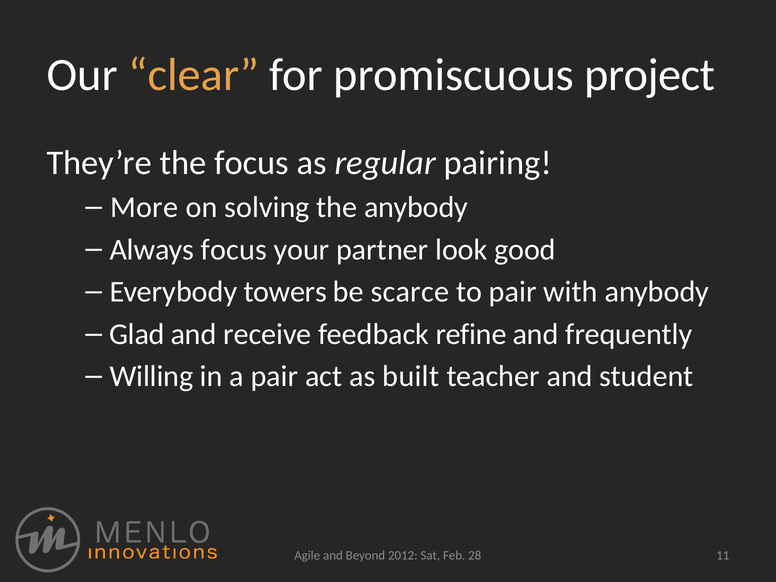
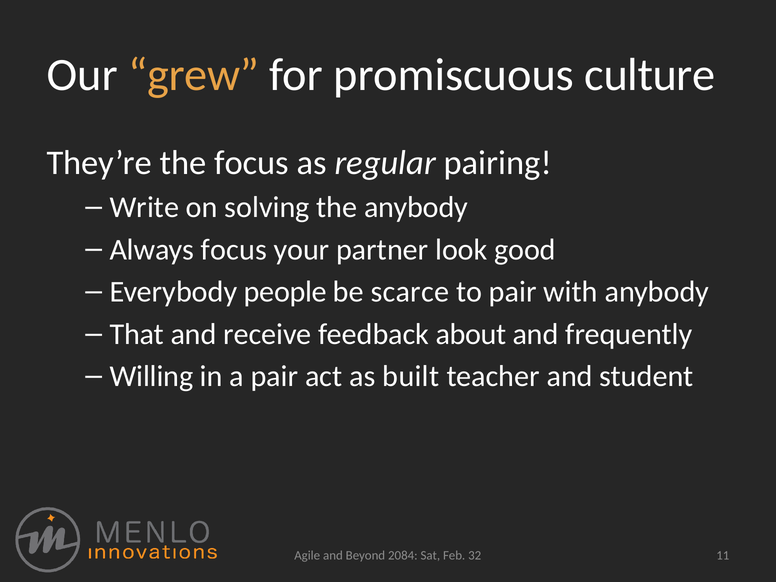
clear: clear -> grew
project: project -> culture
More: More -> Write
towers: towers -> people
Glad: Glad -> That
refine: refine -> about
2012: 2012 -> 2084
28: 28 -> 32
